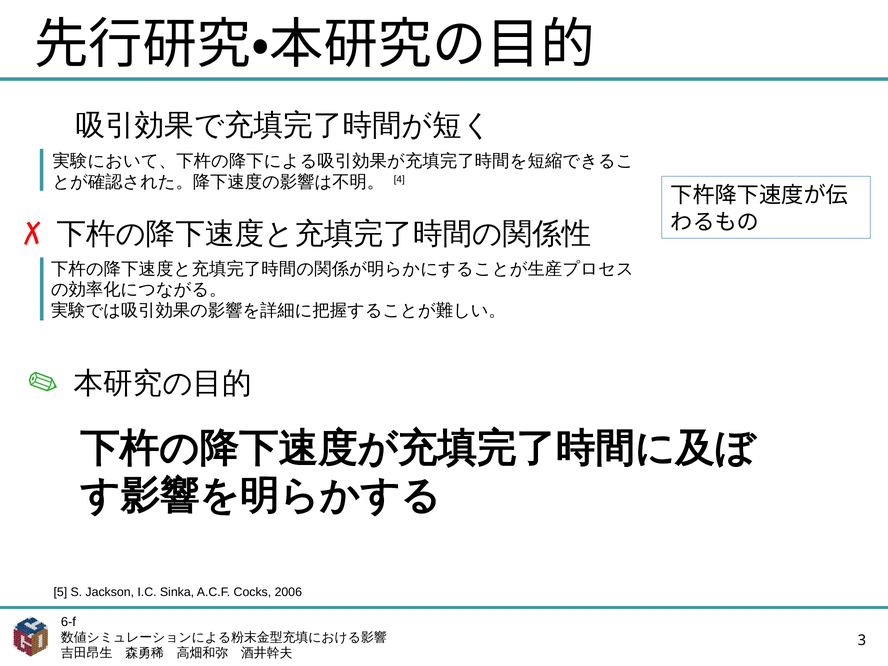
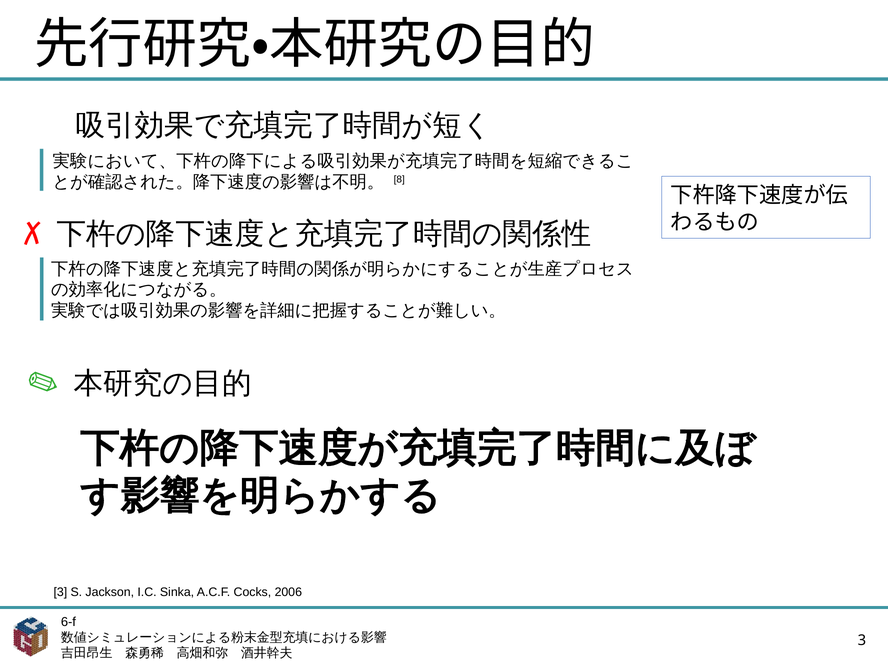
4: 4 -> 8
5 at (60, 592): 5 -> 3
